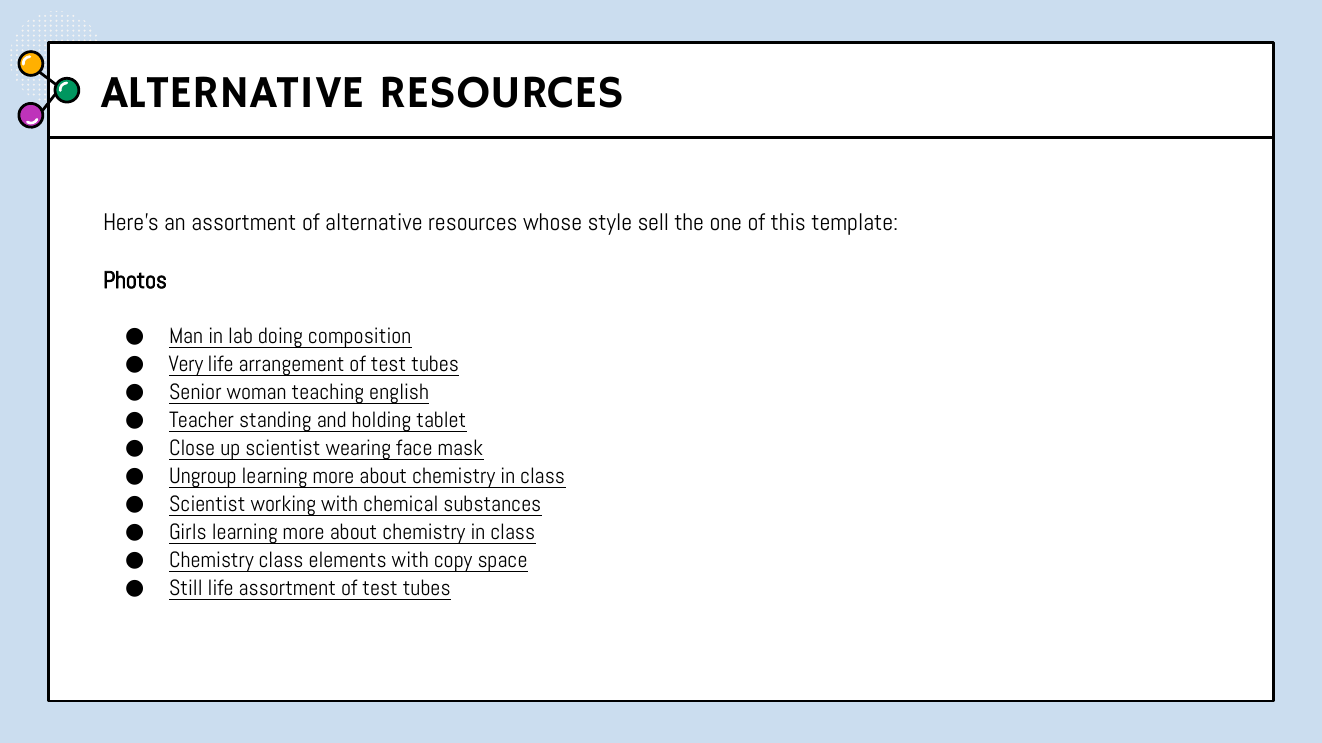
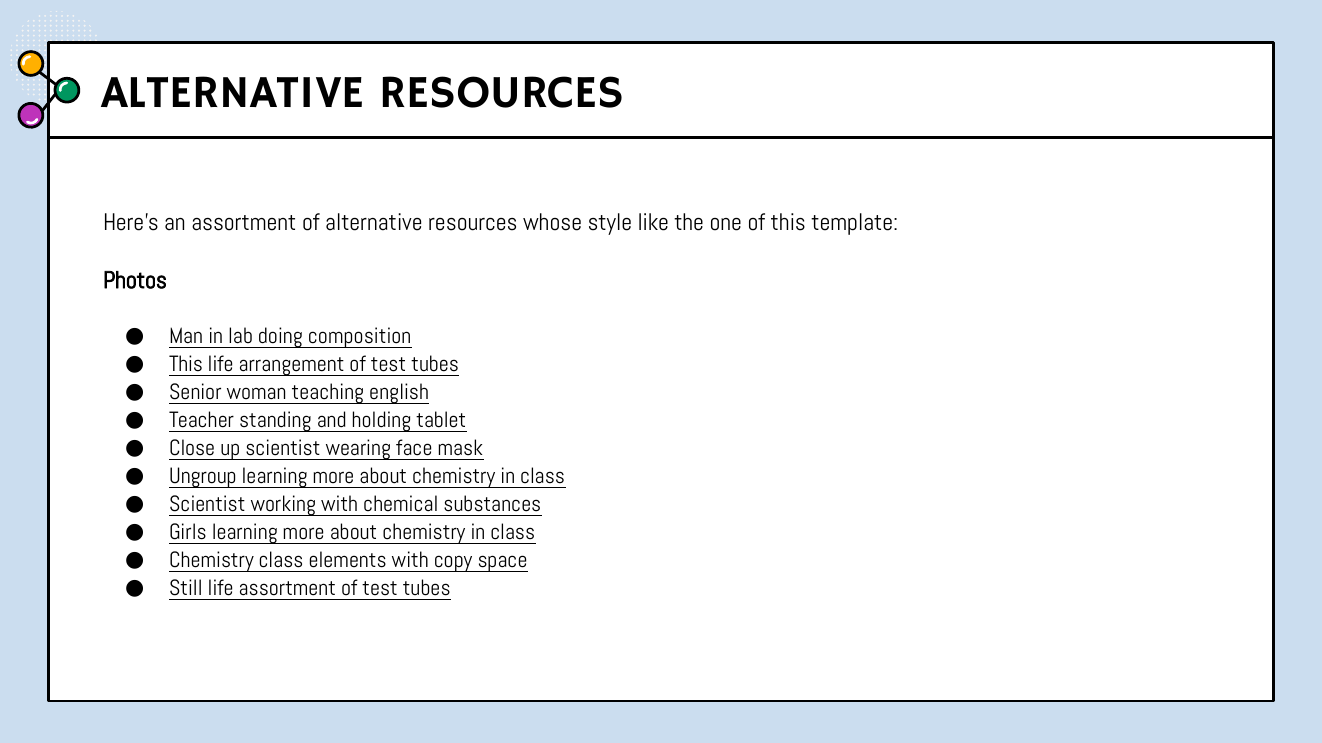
sell: sell -> like
Very at (186, 365): Very -> This
